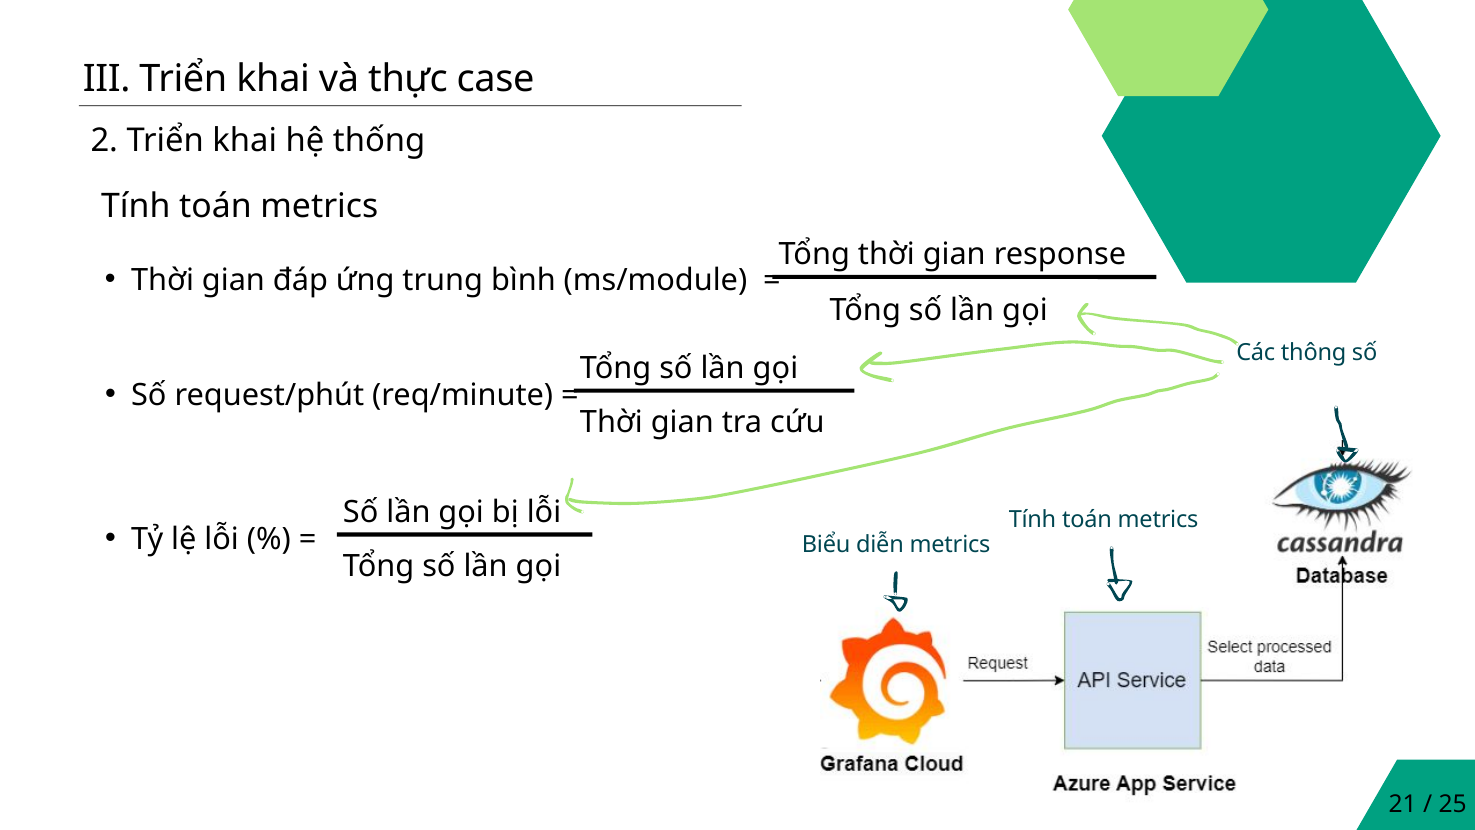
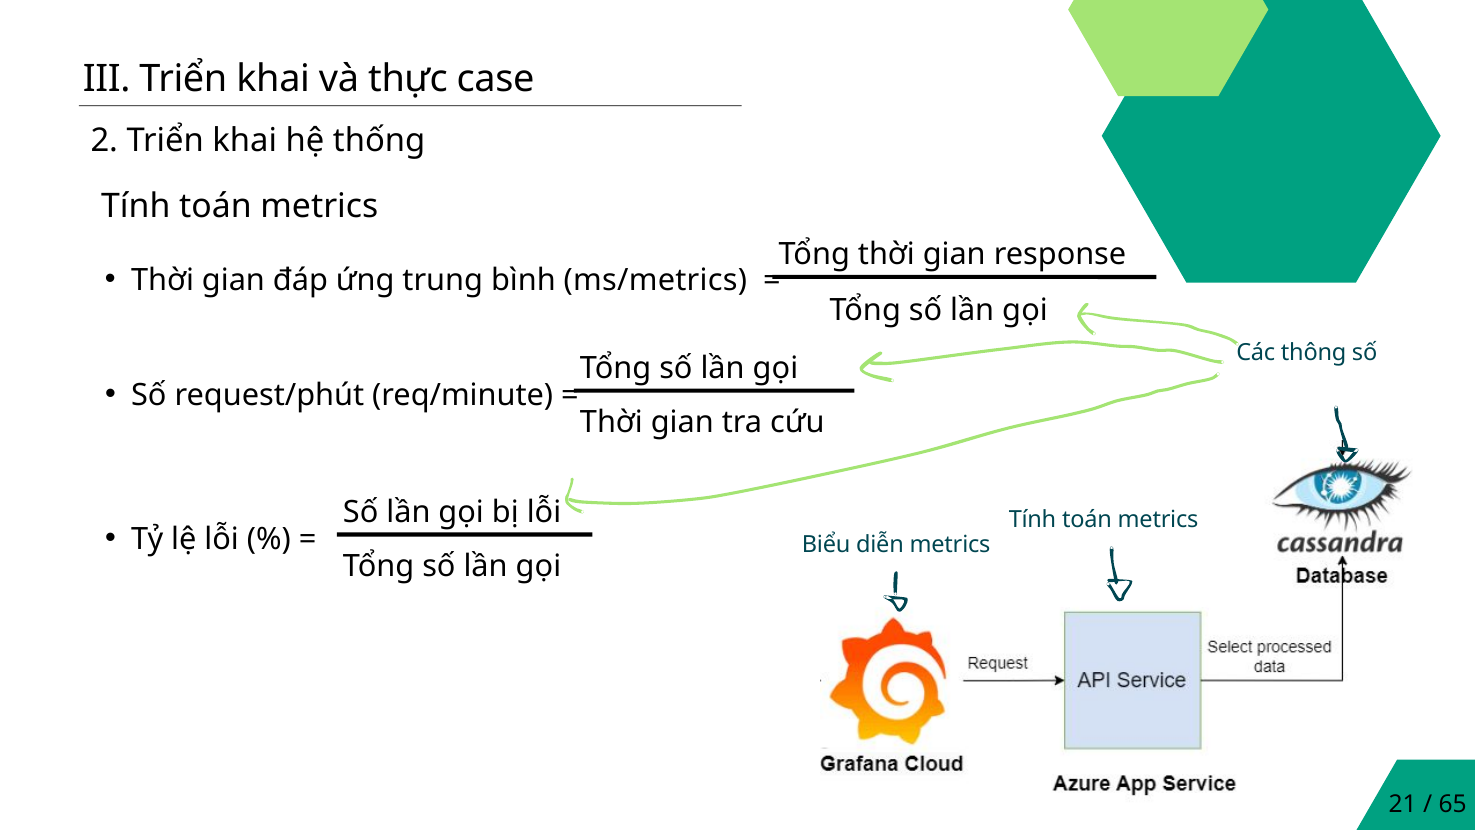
ms/module: ms/module -> ms/metrics
25: 25 -> 65
